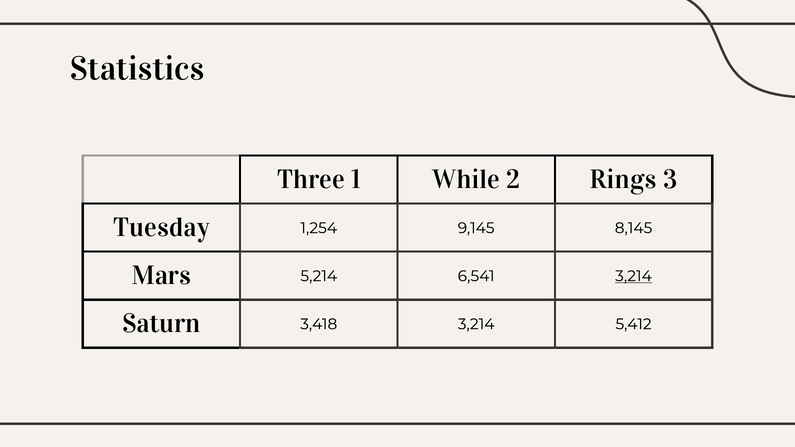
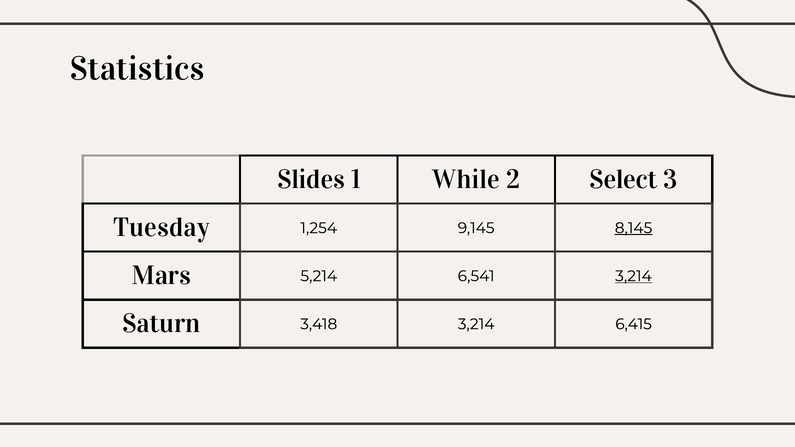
Three: Three -> Slides
Rings: Rings -> Select
8,145 underline: none -> present
5,412: 5,412 -> 6,415
